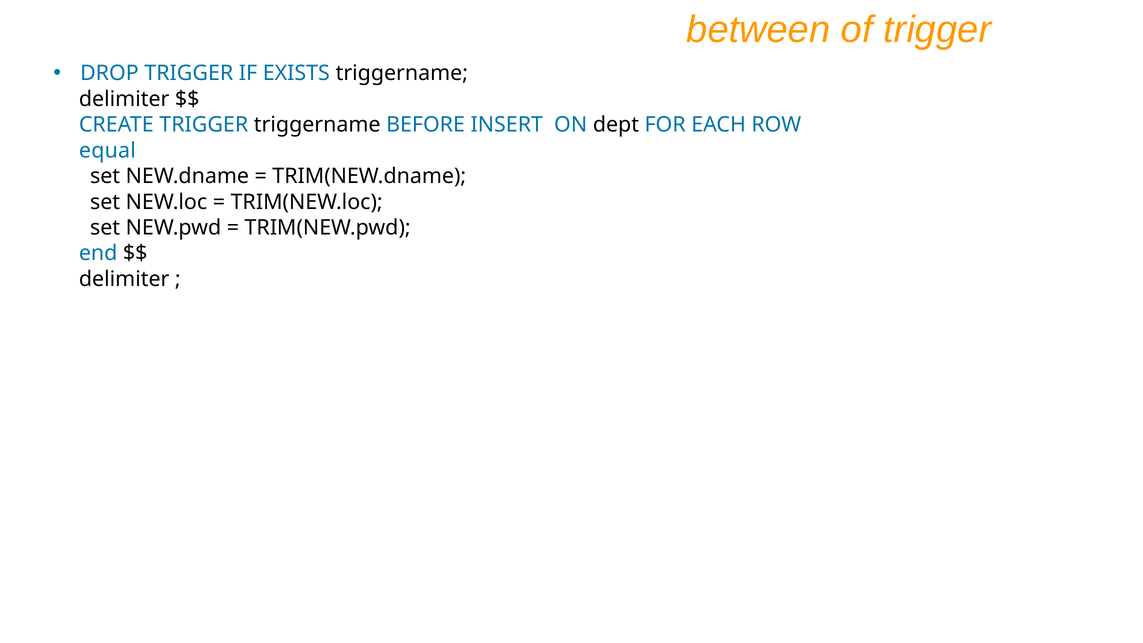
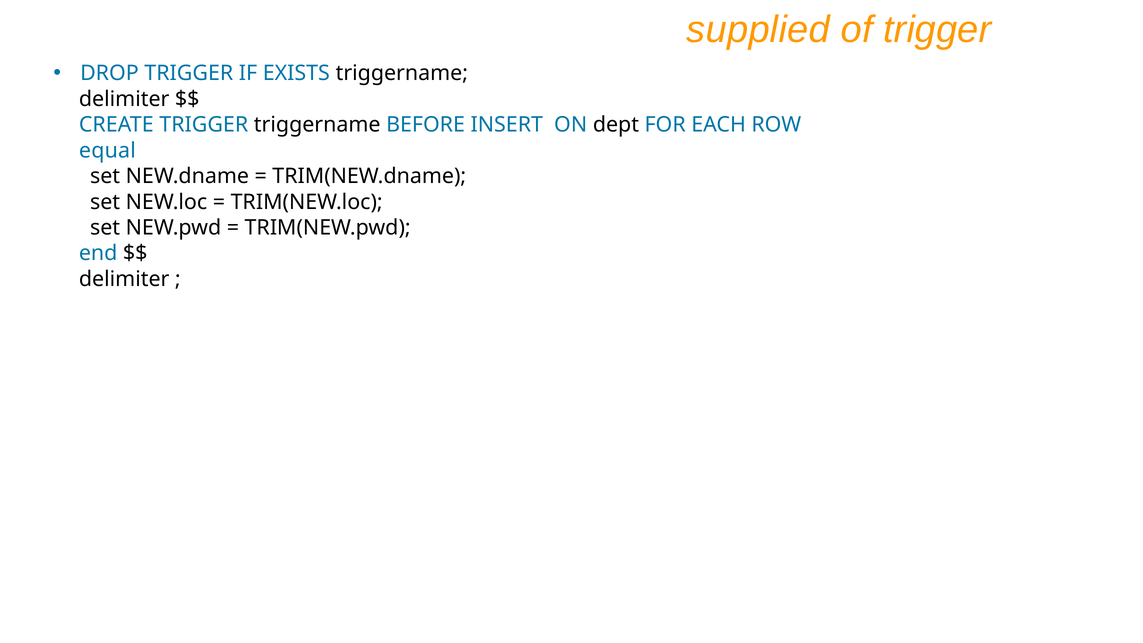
between: between -> supplied
